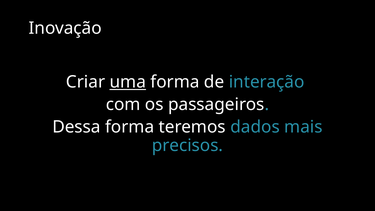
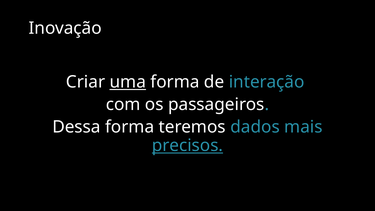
precisos underline: none -> present
